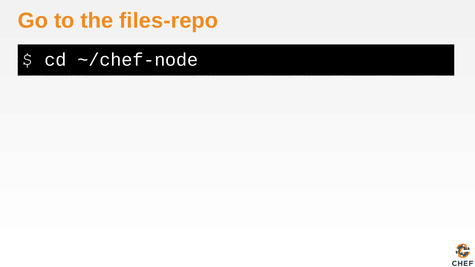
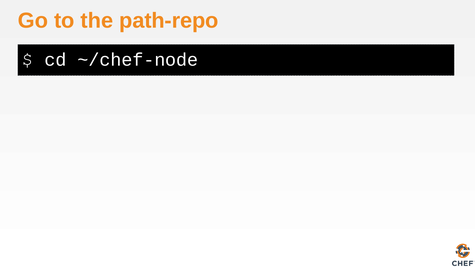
files-repo: files-repo -> path-repo
